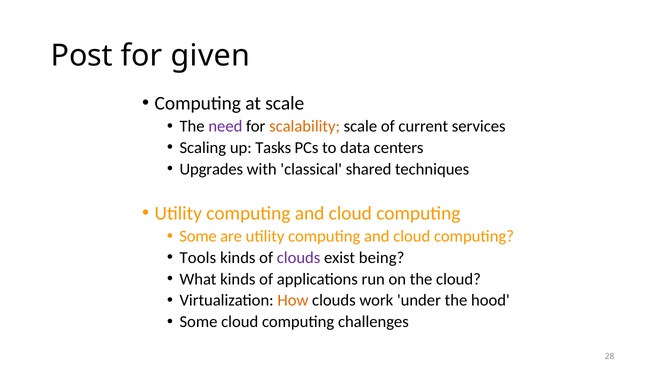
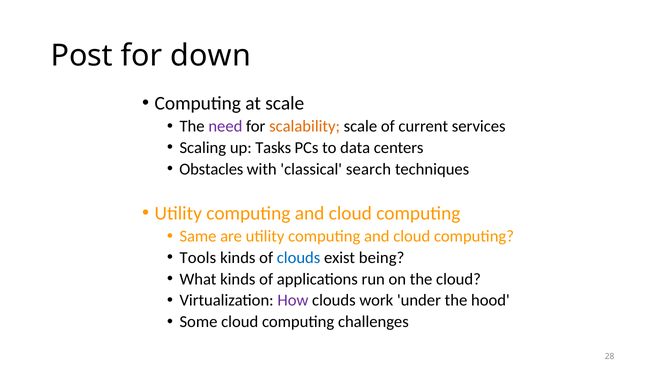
given: given -> down
Upgrades: Upgrades -> Obstacles
shared: shared -> search
Some at (198, 236): Some -> Same
clouds at (299, 258) colour: purple -> blue
How colour: orange -> purple
